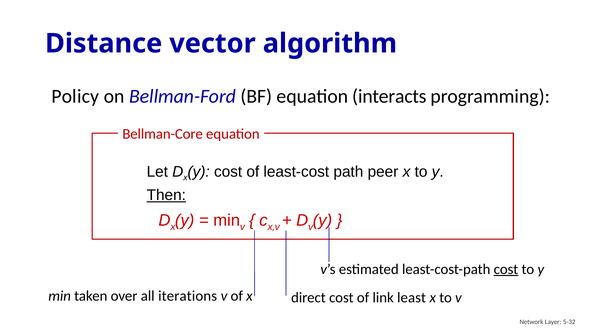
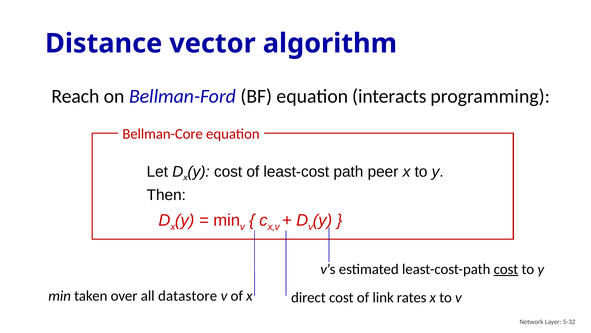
Policy: Policy -> Reach
Then underline: present -> none
iterations: iterations -> datastore
least: least -> rates
